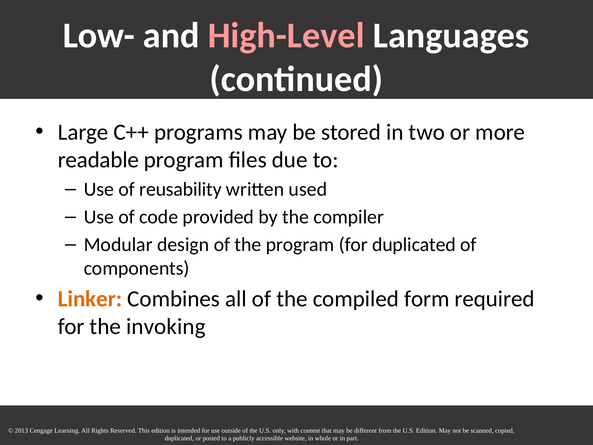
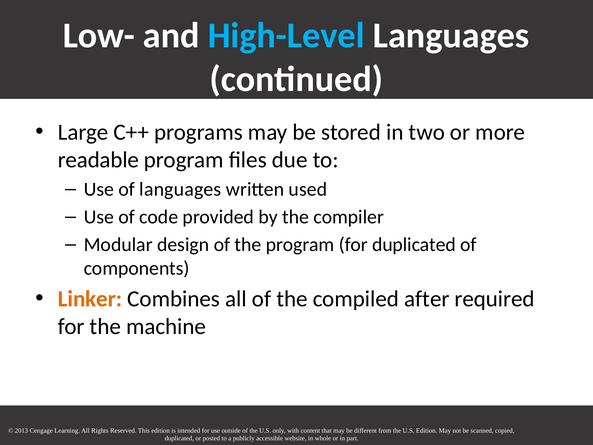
High-Level colour: pink -> light blue
of reusability: reusability -> languages
form: form -> after
invoking: invoking -> machine
